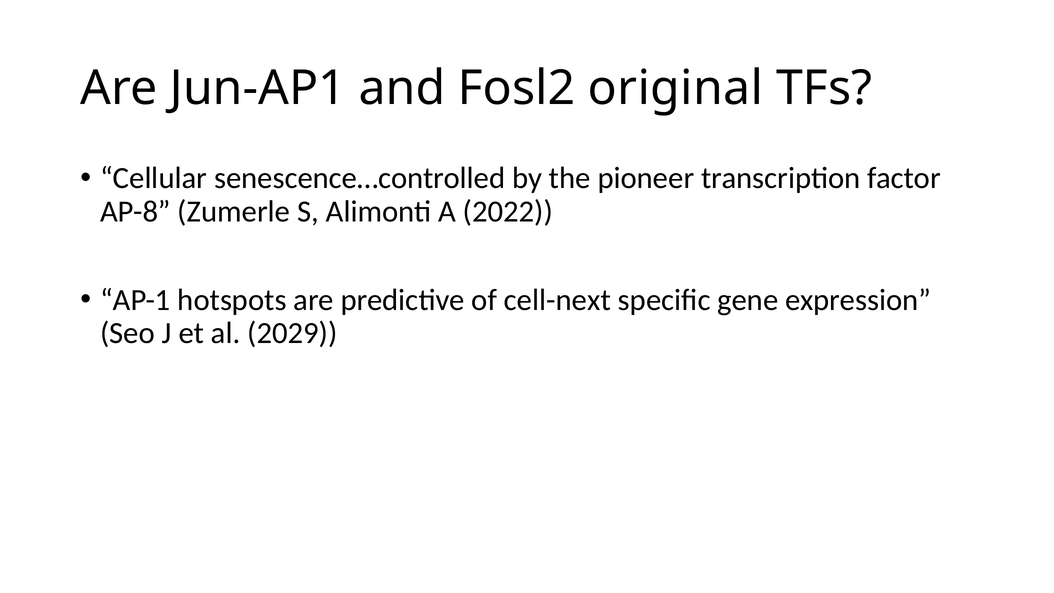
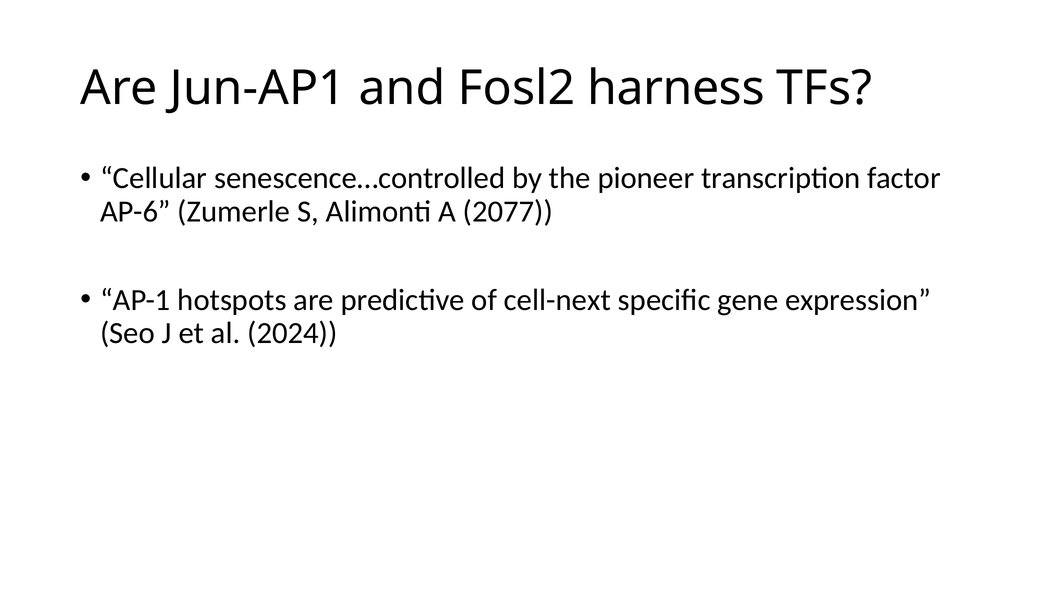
original: original -> harness
AP-8: AP-8 -> AP-6
2022: 2022 -> 2077
2029: 2029 -> 2024
